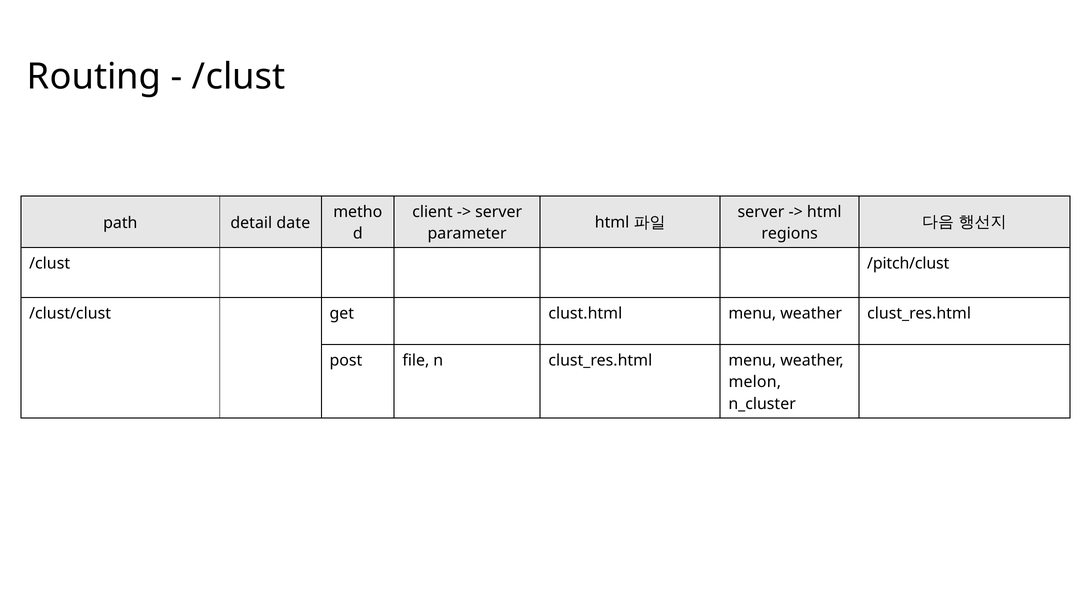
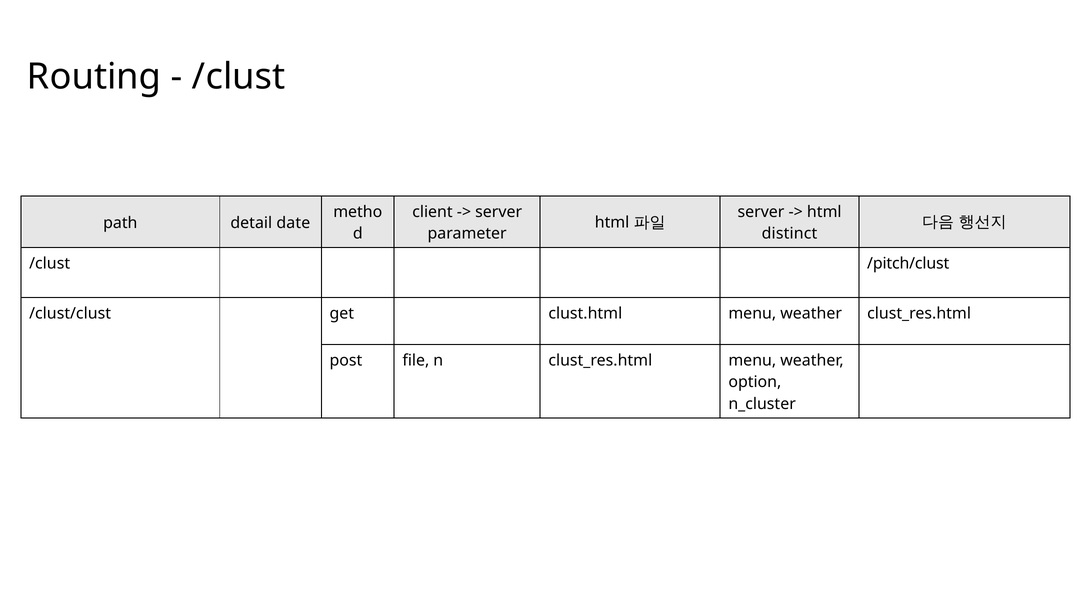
regions: regions -> distinct
melon: melon -> option
